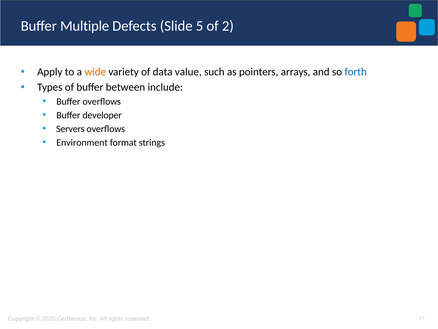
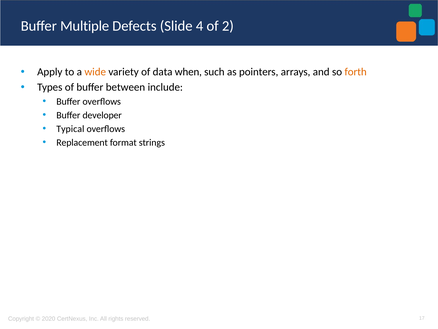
5: 5 -> 4
value: value -> when
forth colour: blue -> orange
Servers: Servers -> Typical
Environment: Environment -> Replacement
